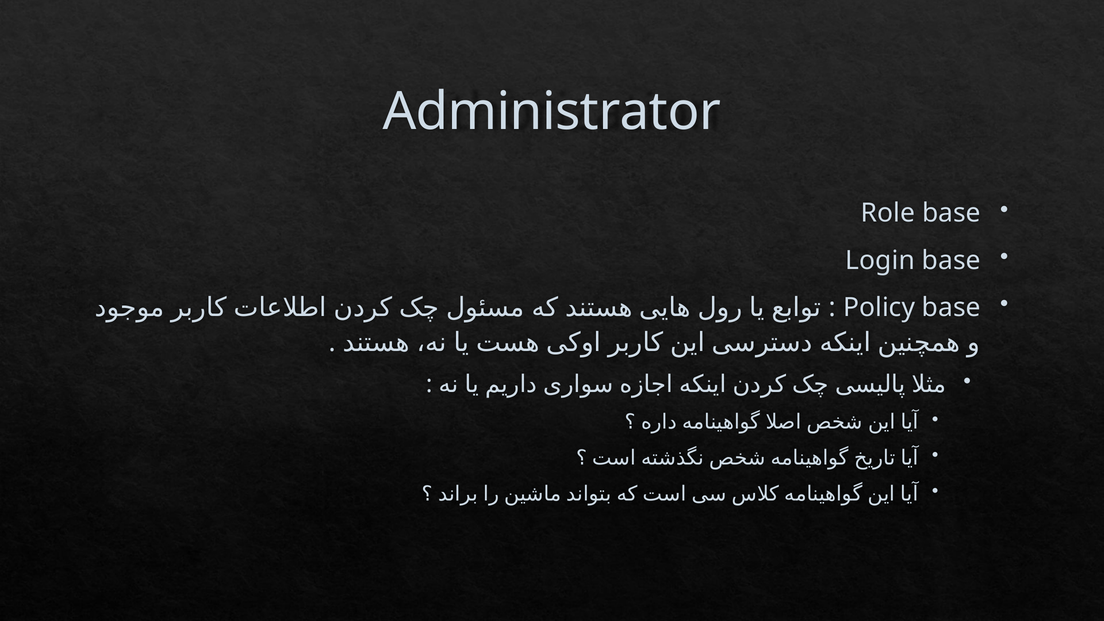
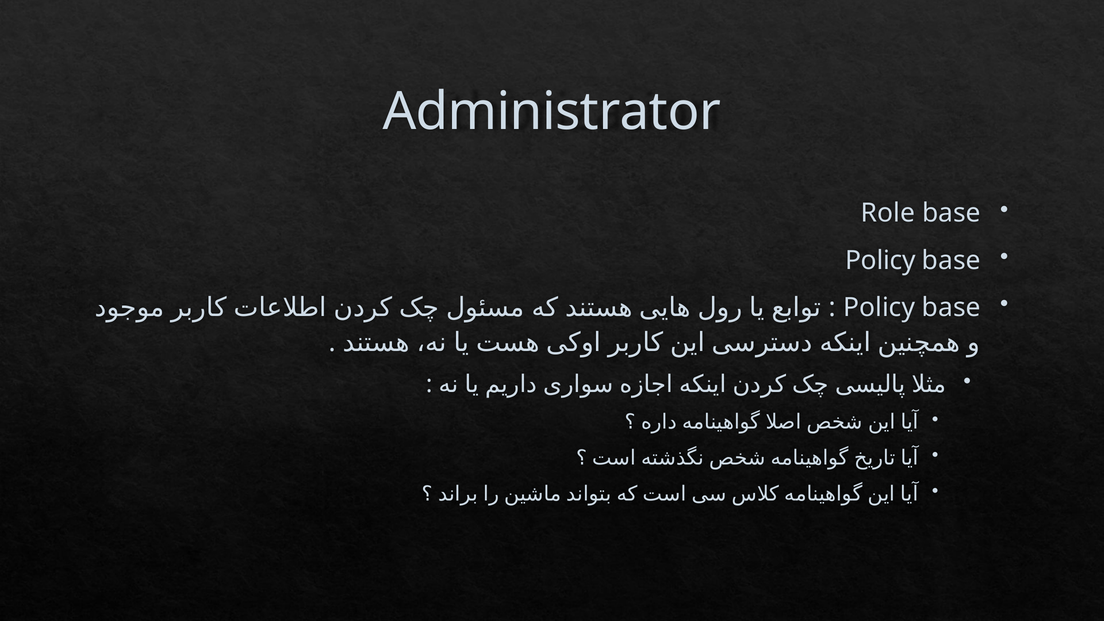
Login at (880, 260): Login -> Policy
